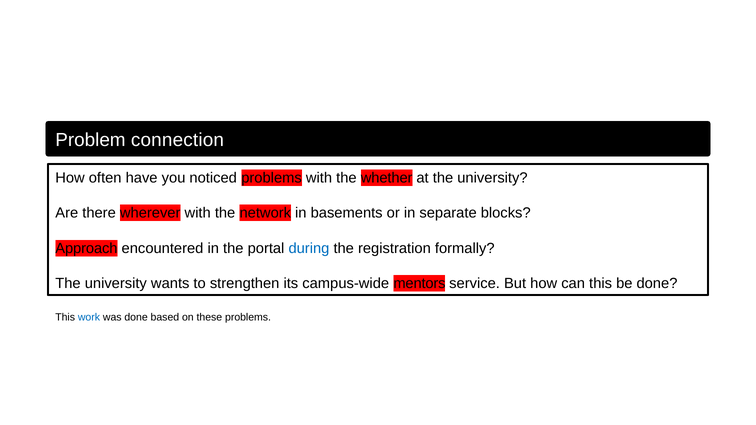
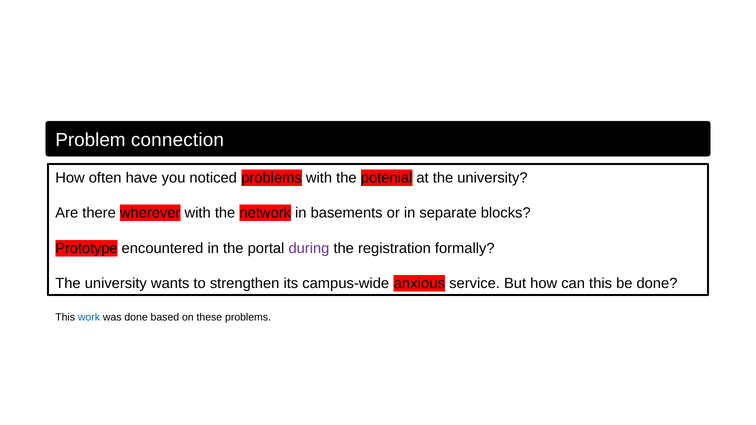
whether: whether -> potenial
Approach: Approach -> Prototype
during colour: blue -> purple
mentors: mentors -> anxious
